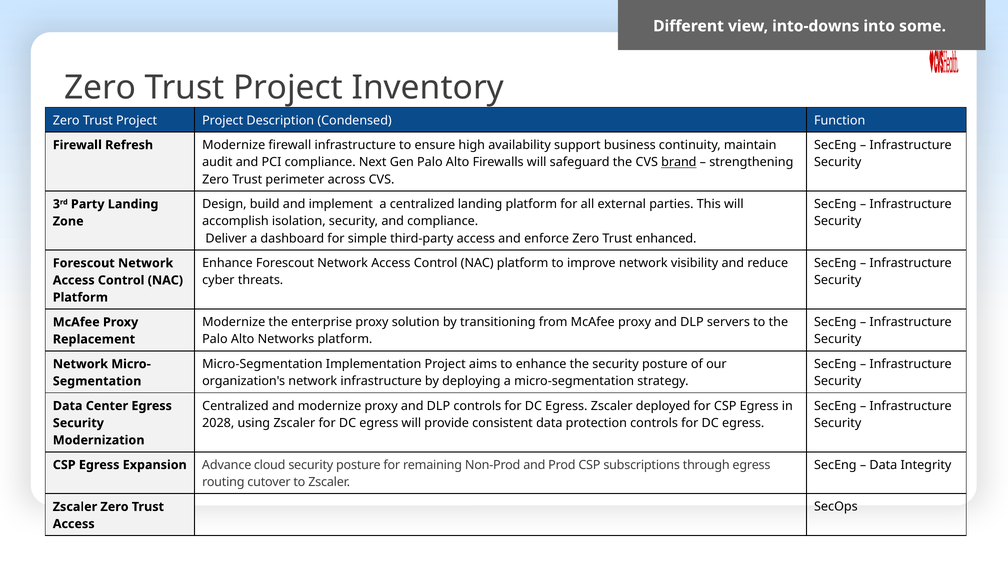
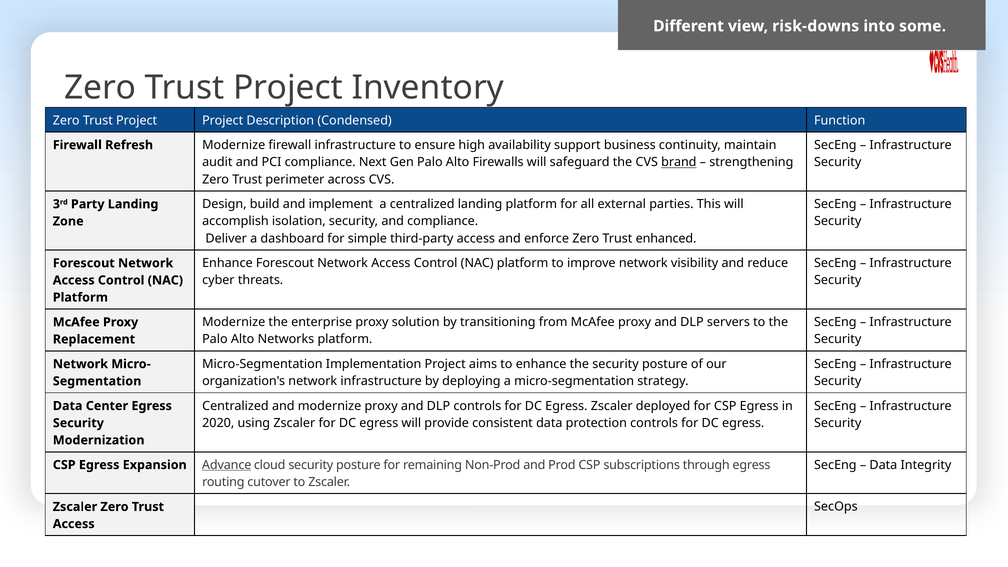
into-downs: into-downs -> risk-downs
2028: 2028 -> 2020
Advance underline: none -> present
